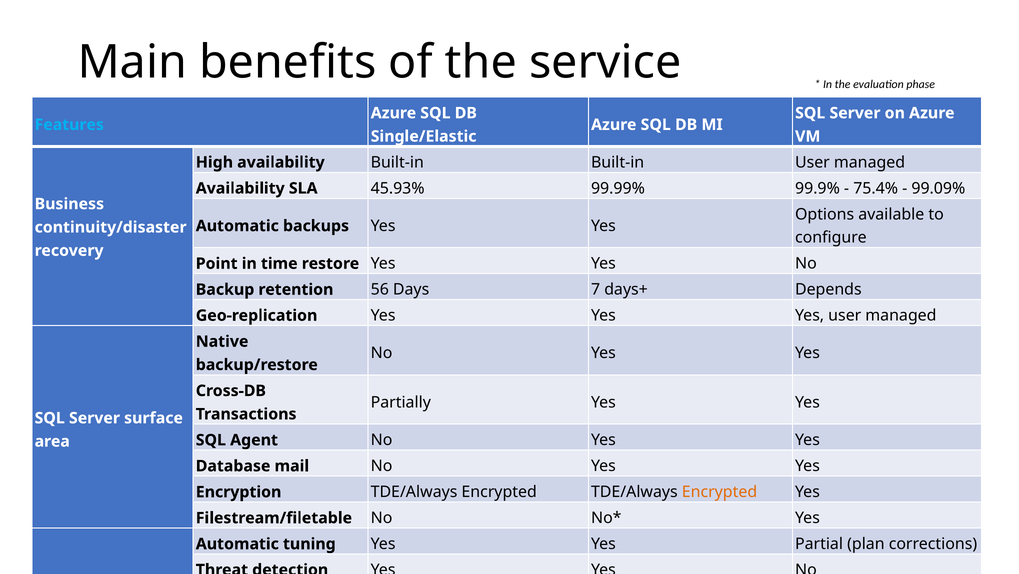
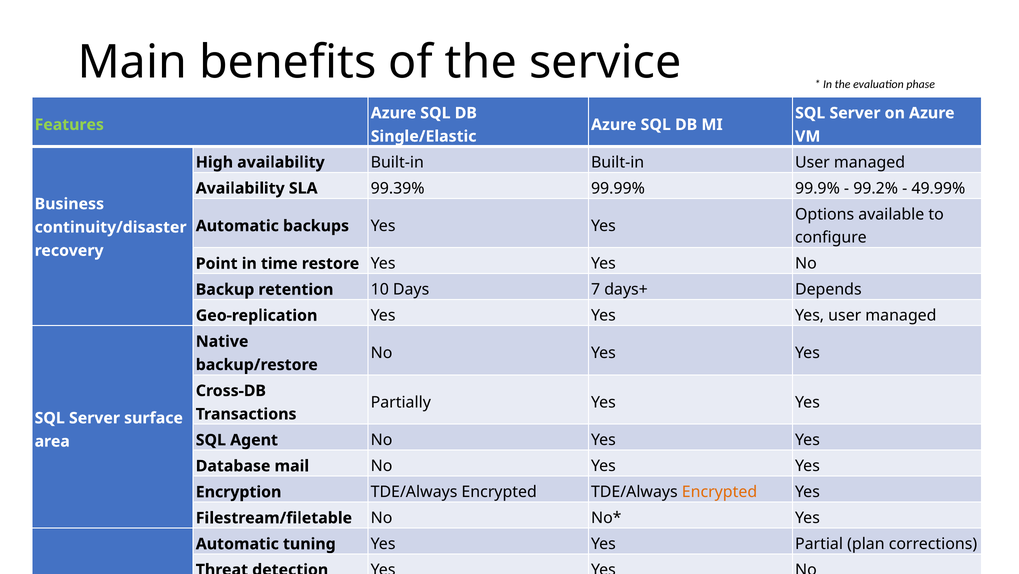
Features colour: light blue -> light green
45.93%: 45.93% -> 99.39%
75.4%: 75.4% -> 99.2%
99.09%: 99.09% -> 49.99%
56: 56 -> 10
